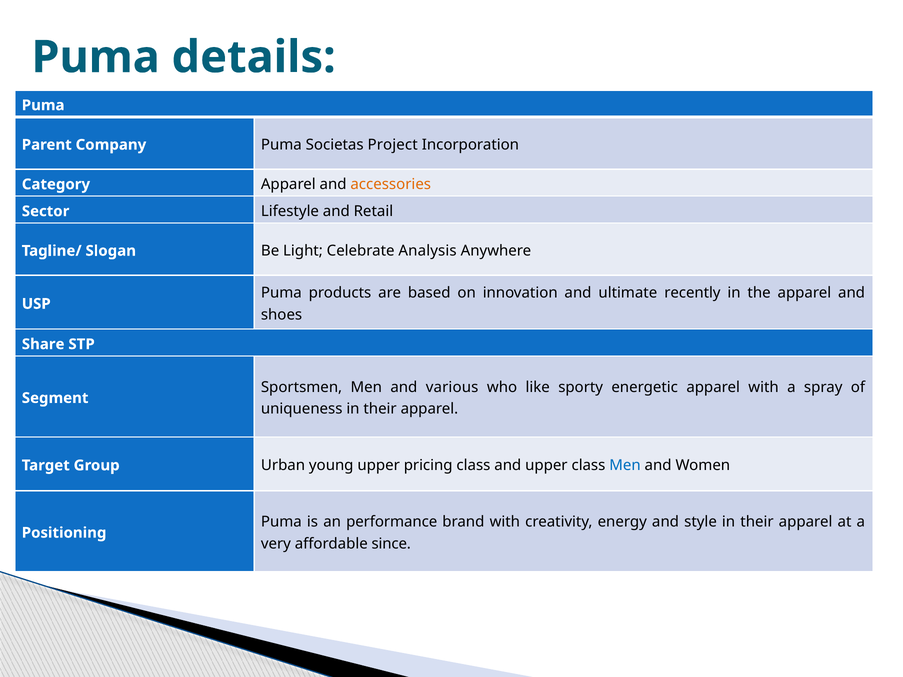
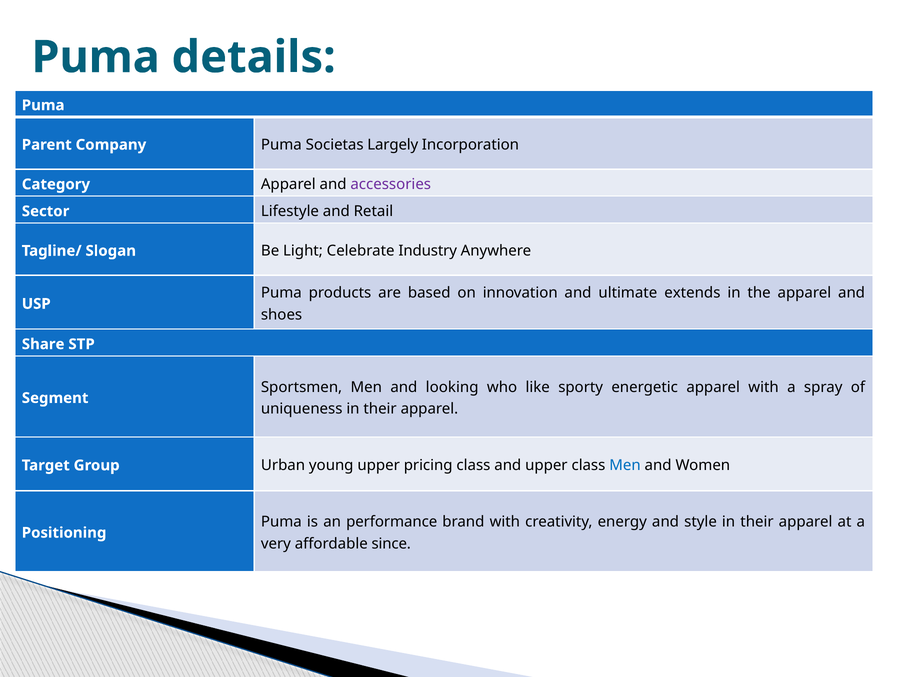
Project: Project -> Largely
accessories colour: orange -> purple
Analysis: Analysis -> Industry
recently: recently -> extends
various: various -> looking
